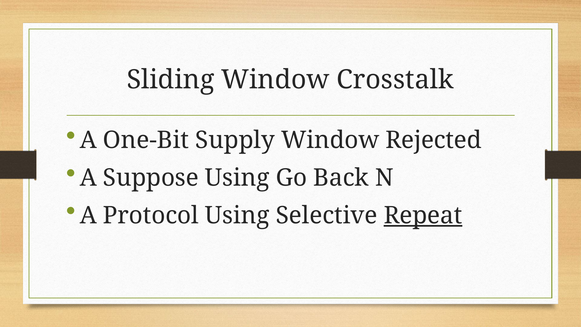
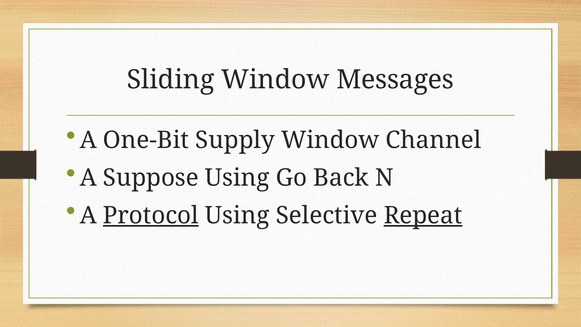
Crosstalk: Crosstalk -> Messages
Rejected: Rejected -> Channel
Protocol underline: none -> present
